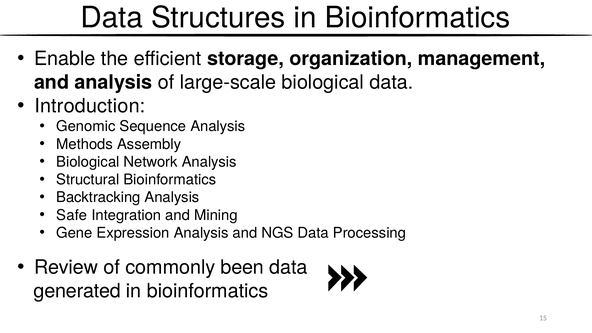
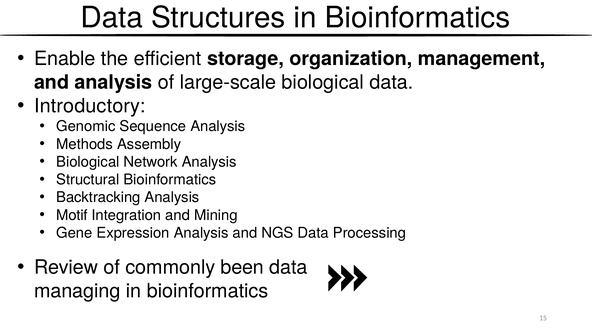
Introduction: Introduction -> Introductory
Safe: Safe -> Motif
generated: generated -> managing
